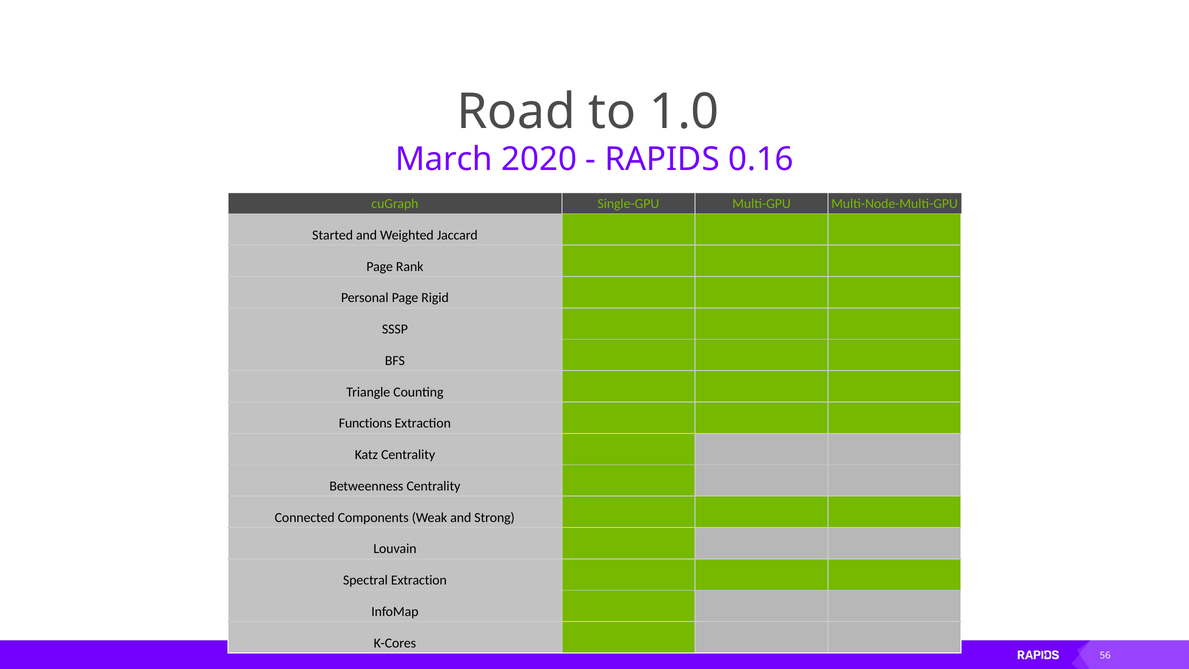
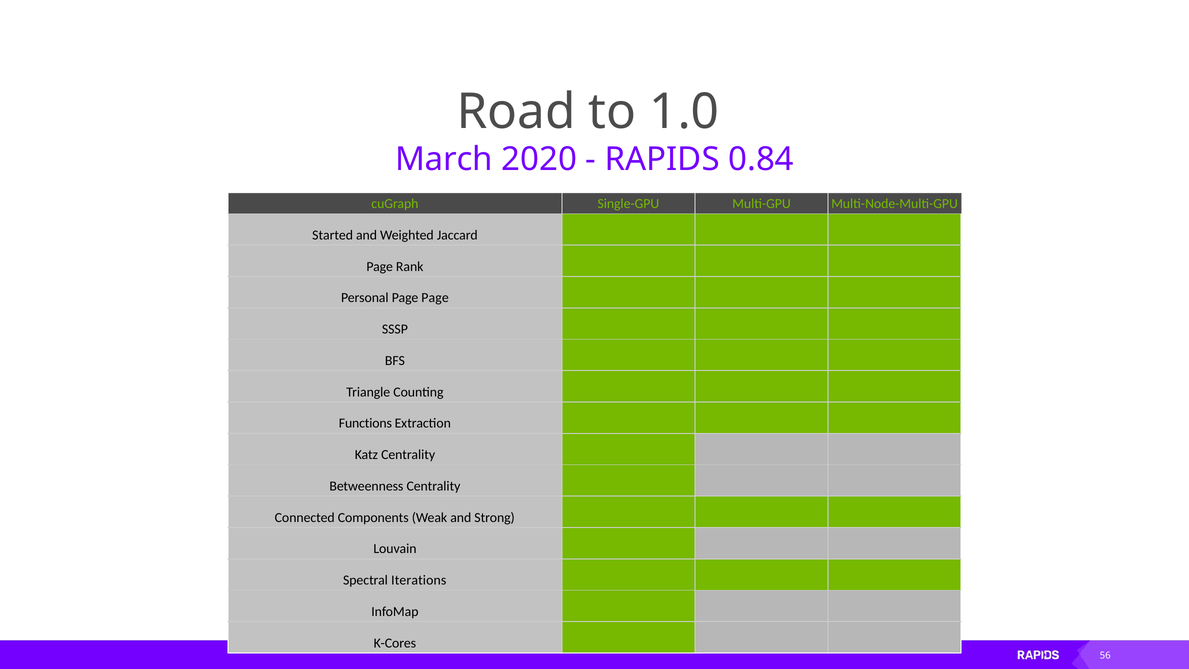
0.16: 0.16 -> 0.84
Page Rigid: Rigid -> Page
Spectral Extraction: Extraction -> Iterations
